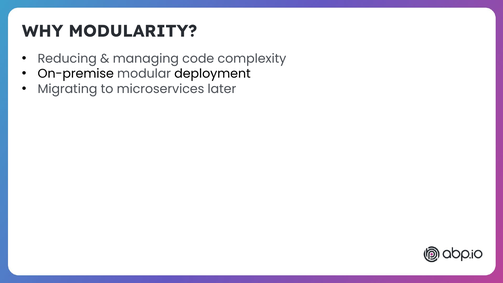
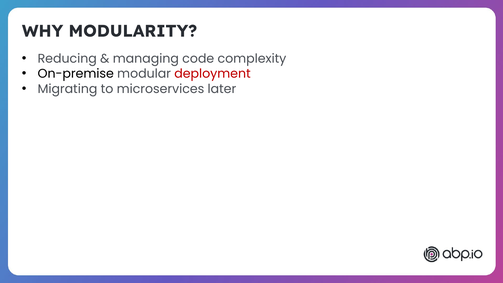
deployment colour: black -> red
